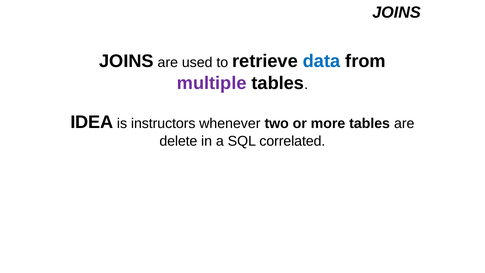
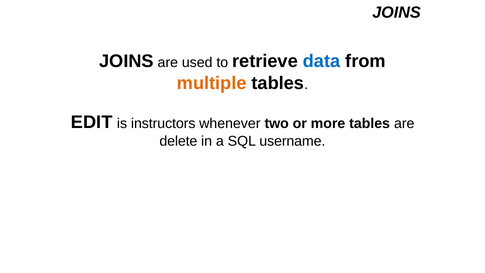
multiple colour: purple -> orange
IDEA: IDEA -> EDIT
correlated: correlated -> username
